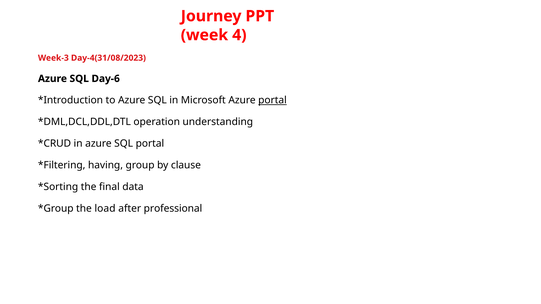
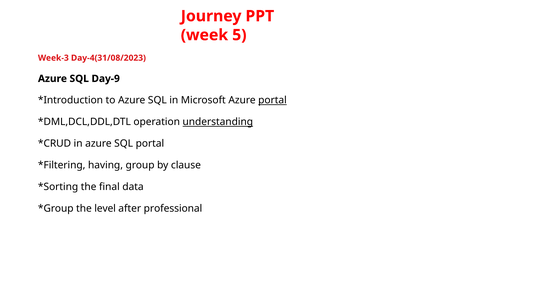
4: 4 -> 5
Day-6: Day-6 -> Day-9
understanding underline: none -> present
load: load -> level
